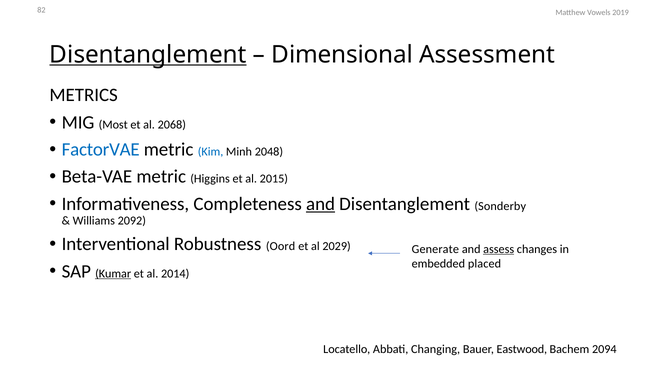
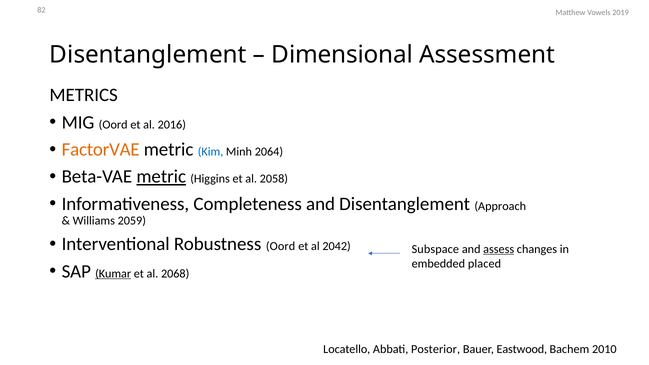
Disentanglement at (148, 55) underline: present -> none
MIG Most: Most -> Oord
2068: 2068 -> 2016
FactorVAE colour: blue -> orange
2048: 2048 -> 2064
metric at (161, 177) underline: none -> present
2015: 2015 -> 2058
and at (321, 204) underline: present -> none
Sonderby: Sonderby -> Approach
2092: 2092 -> 2059
2029: 2029 -> 2042
Generate: Generate -> Subspace
2014: 2014 -> 2068
Changing: Changing -> Posterior
2094: 2094 -> 2010
